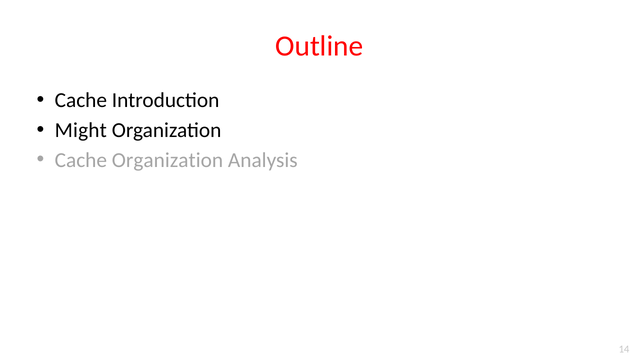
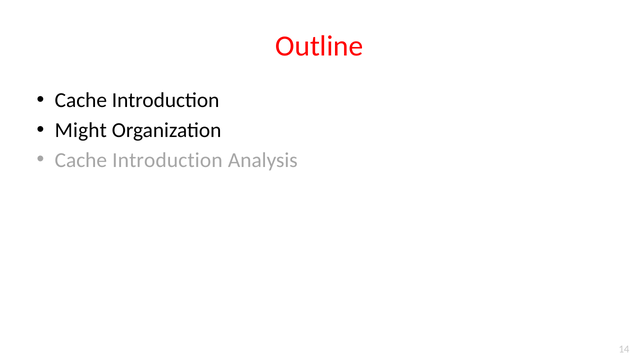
Organization at (167, 160): Organization -> Introduction
